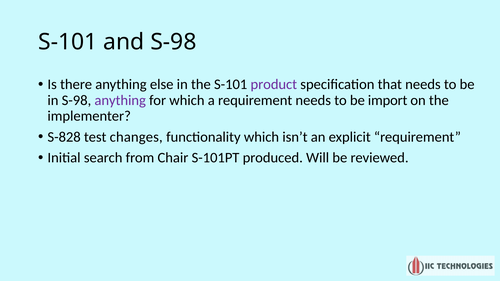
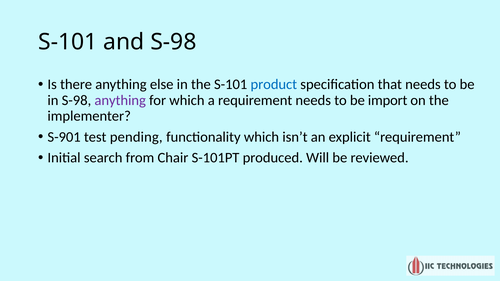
product colour: purple -> blue
S-828: S-828 -> S-901
changes: changes -> pending
